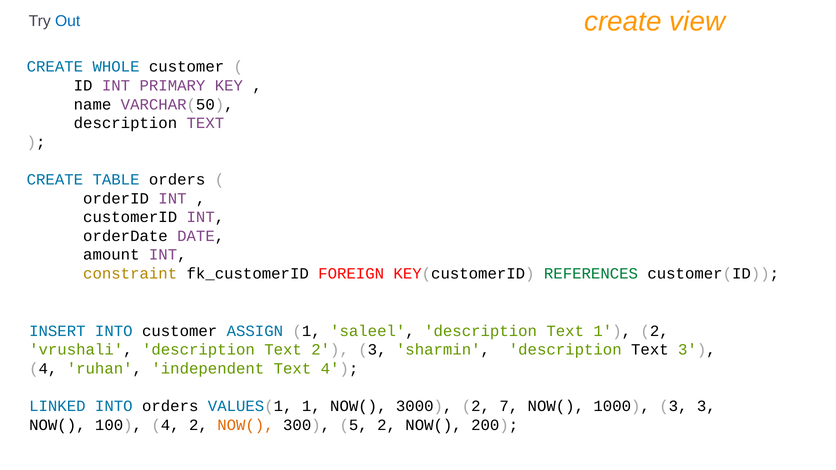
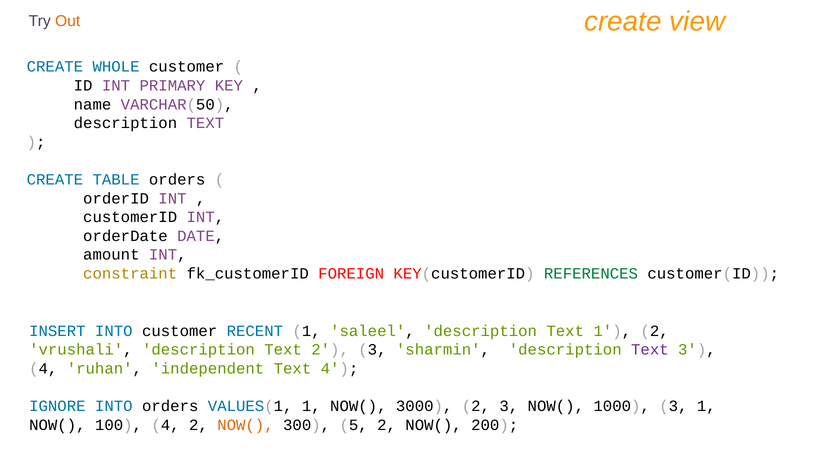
Out colour: blue -> orange
ASSIGN: ASSIGN -> RECENT
Text at (650, 350) colour: black -> purple
LINKED: LINKED -> IGNORE
3000 2 7: 7 -> 3
3 3: 3 -> 1
